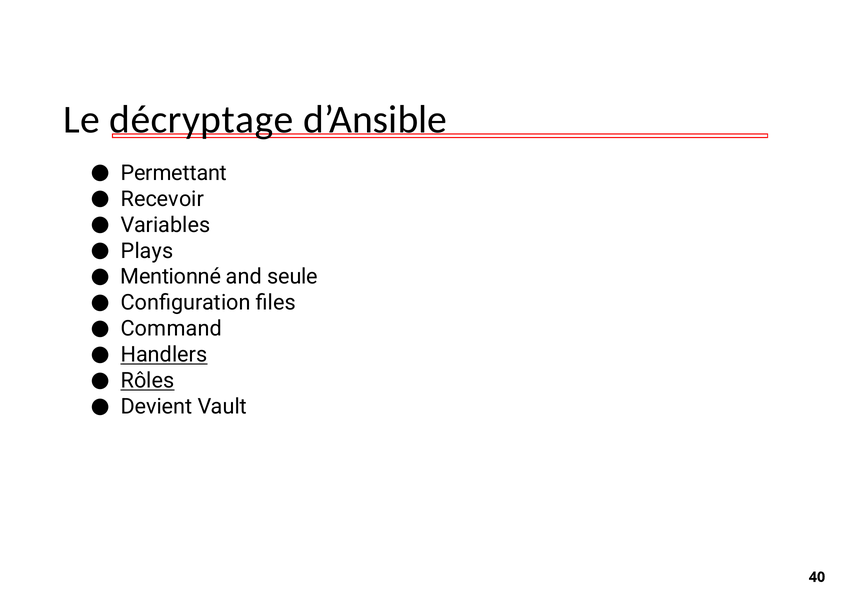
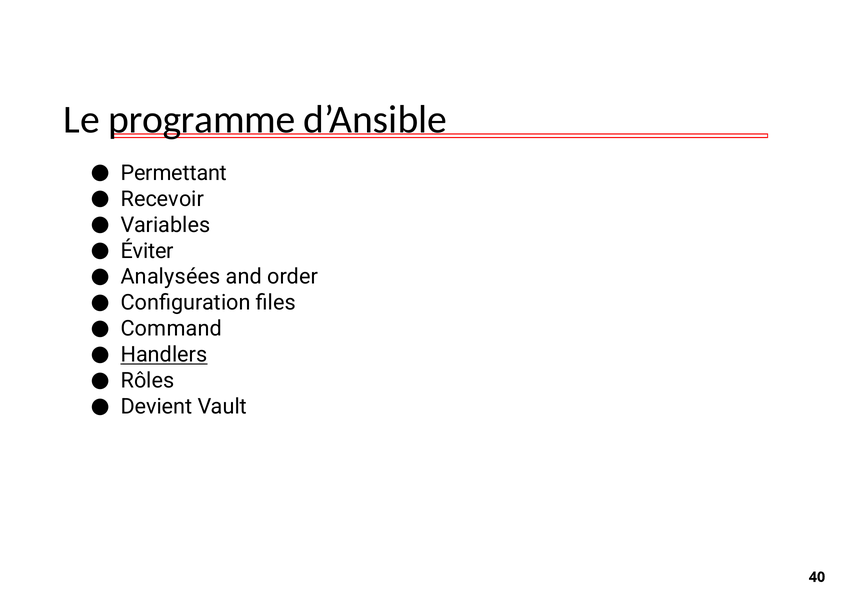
décryptage: décryptage -> programme
Plays: Plays -> Éviter
Mentionné: Mentionné -> Analysées
seule: seule -> order
Rôles underline: present -> none
